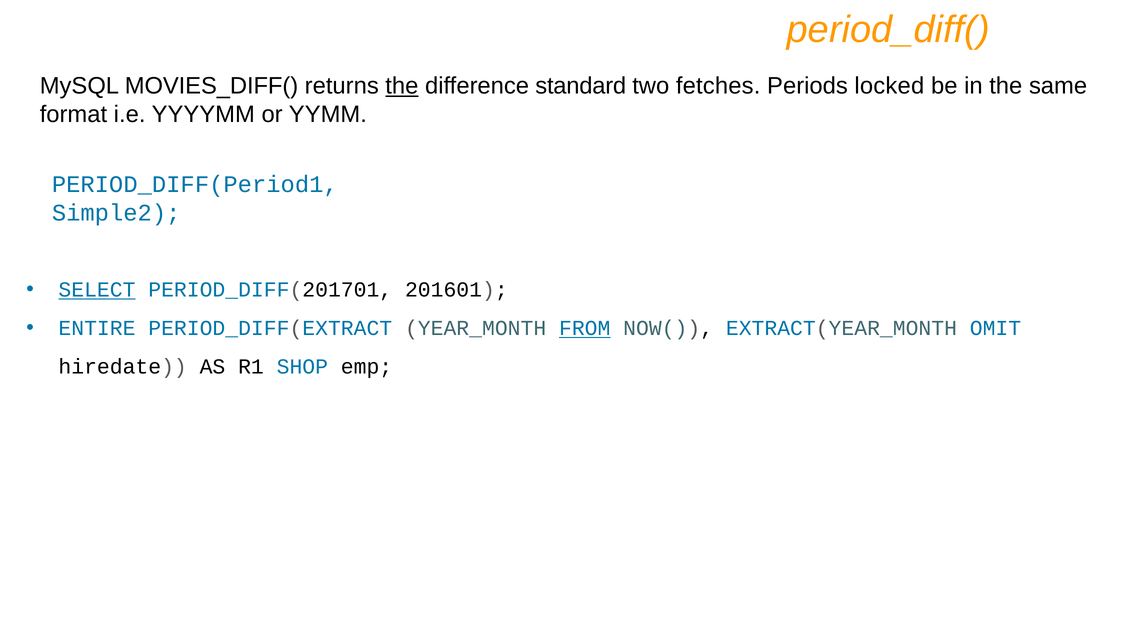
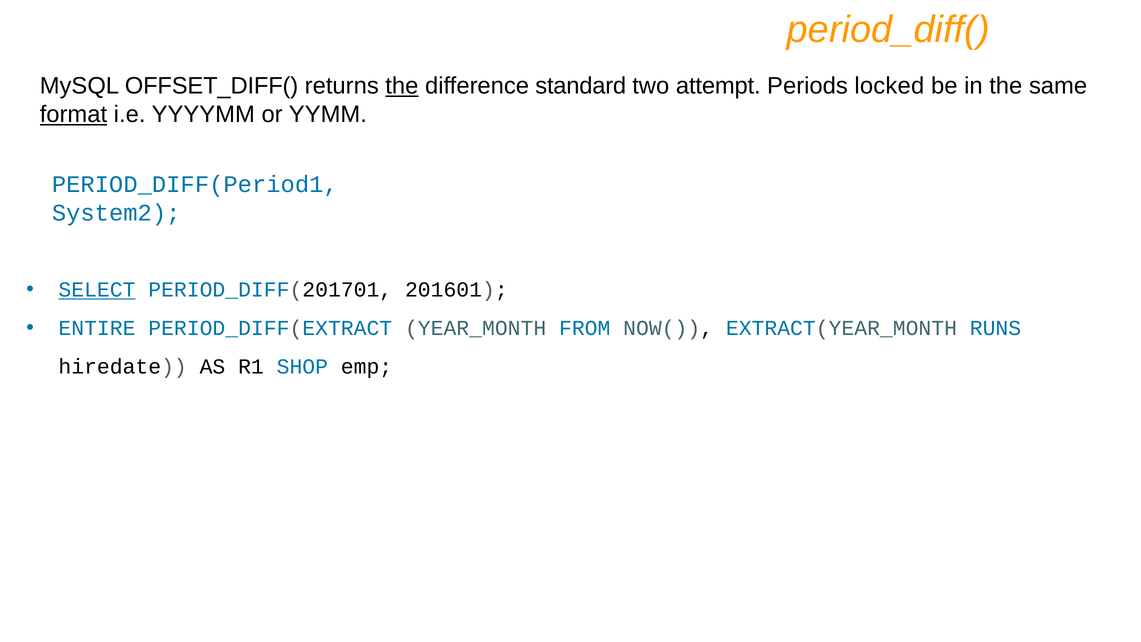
MOVIES_DIFF(: MOVIES_DIFF( -> OFFSET_DIFF(
fetches: fetches -> attempt
format underline: none -> present
Simple2: Simple2 -> System2
FROM underline: present -> none
OMIT: OMIT -> RUNS
